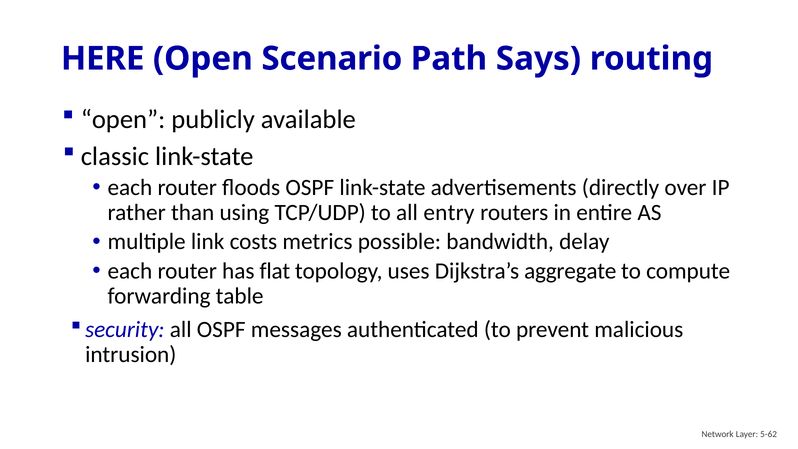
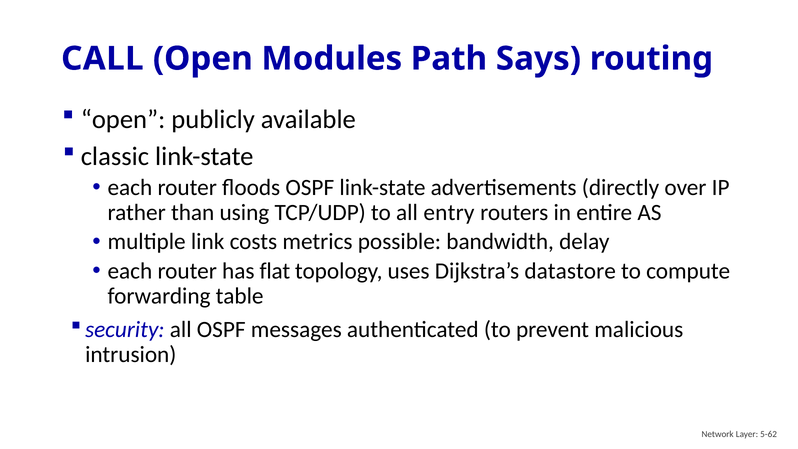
HERE: HERE -> CALL
Scenario: Scenario -> Modules
aggregate: aggregate -> datastore
